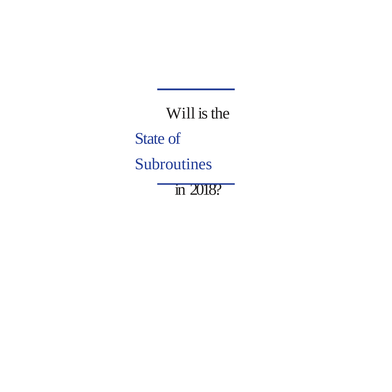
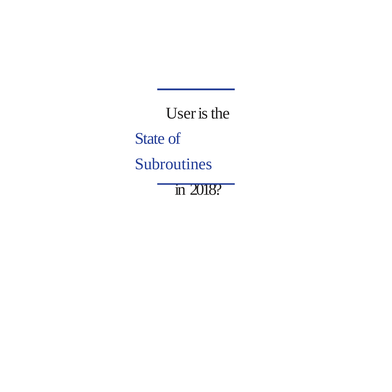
Will: Will -> User
